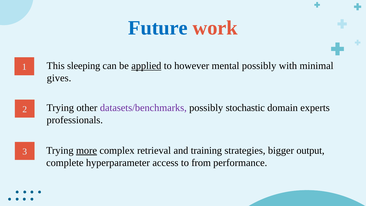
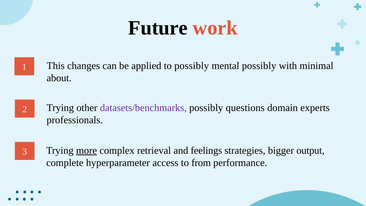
Future colour: blue -> black
sleeping: sleeping -> changes
applied underline: present -> none
to however: however -> possibly
gives: gives -> about
stochastic: stochastic -> questions
training: training -> feelings
